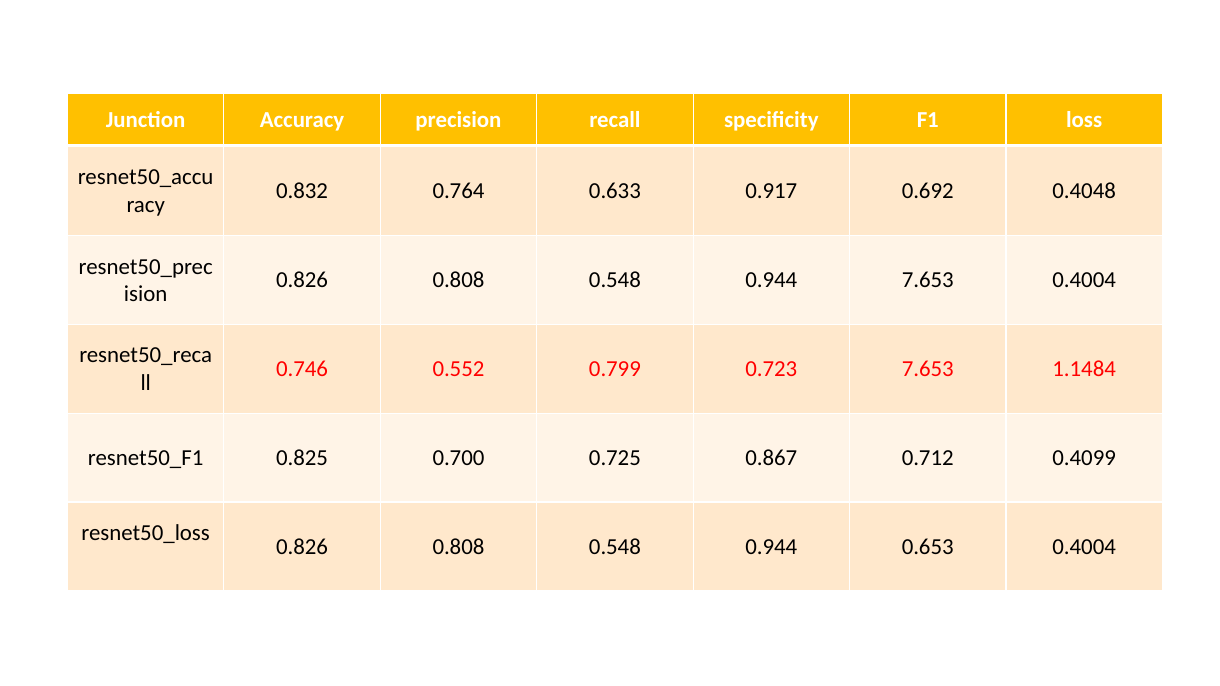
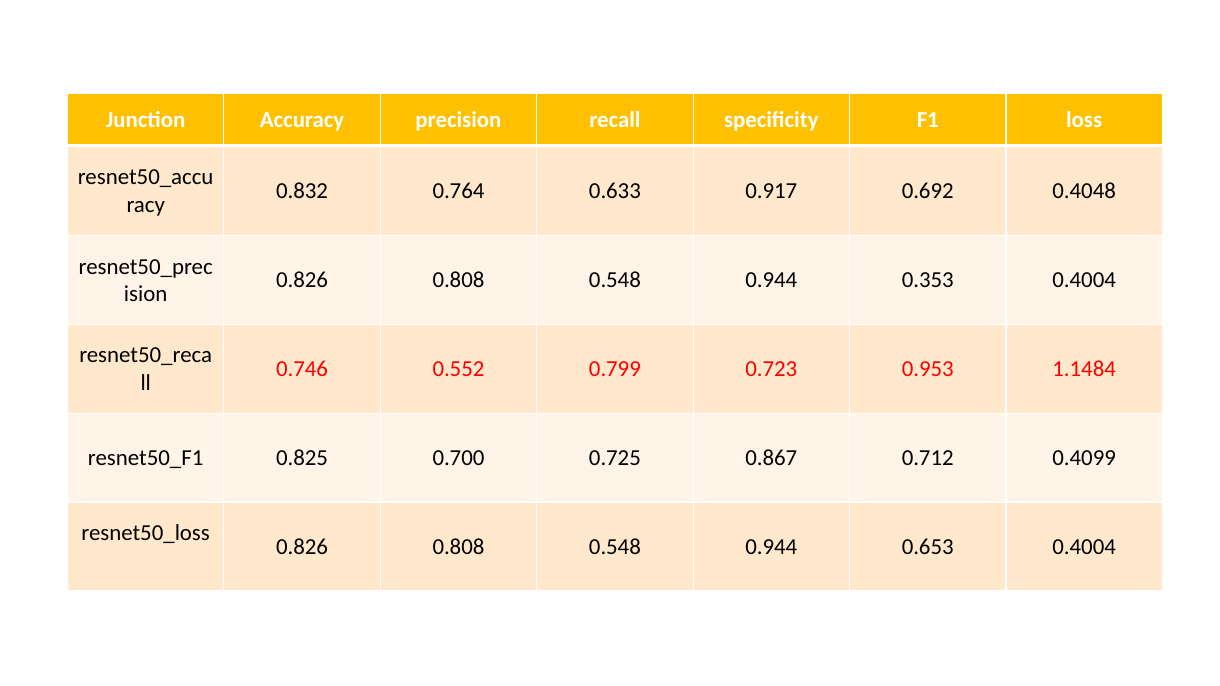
0.944 7.653: 7.653 -> 0.353
0.723 7.653: 7.653 -> 0.953
